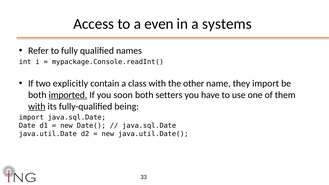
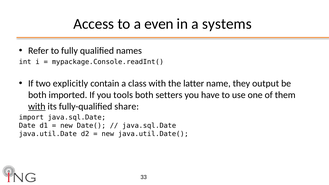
other: other -> latter
they import: import -> output
imported underline: present -> none
soon: soon -> tools
being: being -> share
